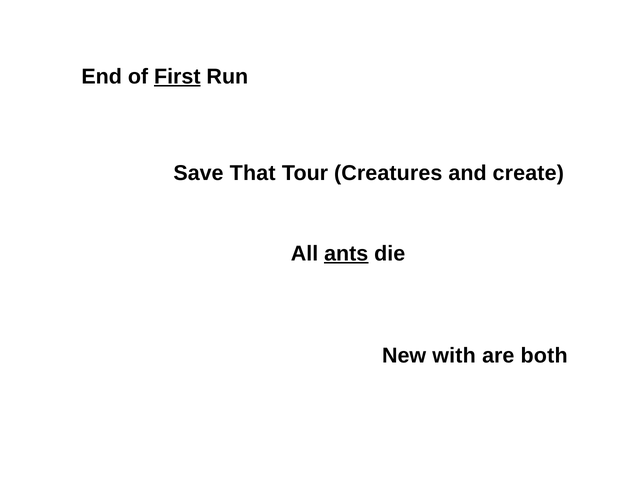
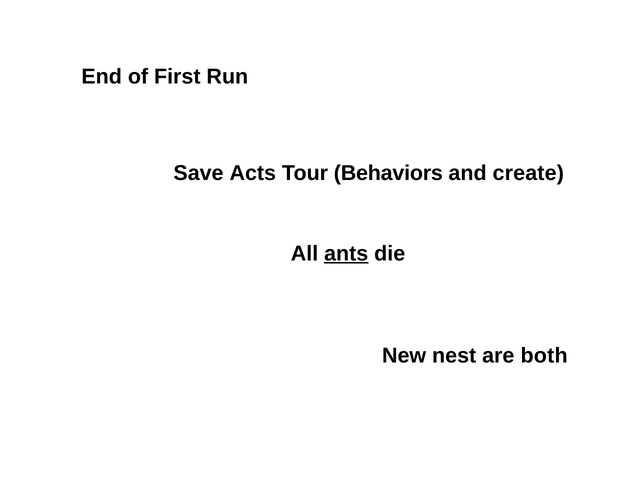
First underline: present -> none
That: That -> Acts
Creatures: Creatures -> Behaviors
with: with -> nest
